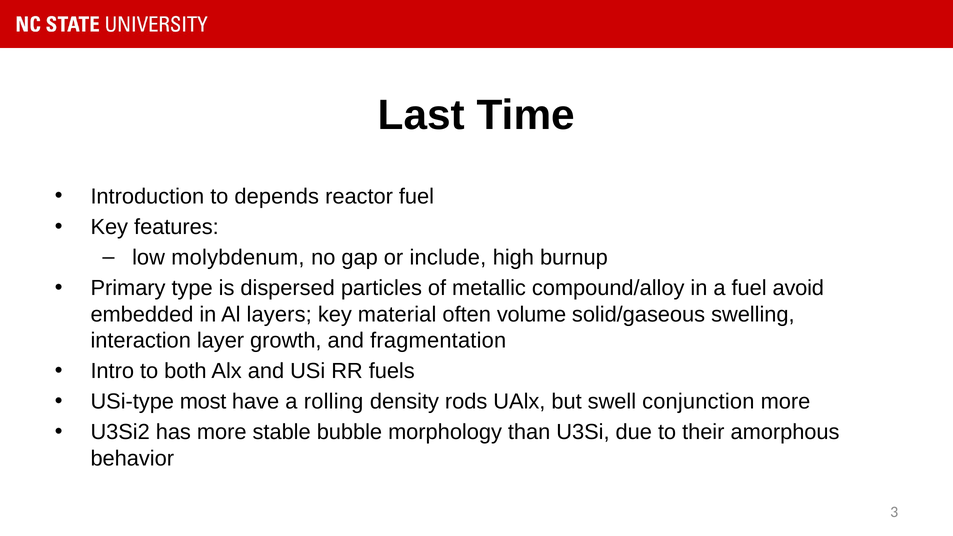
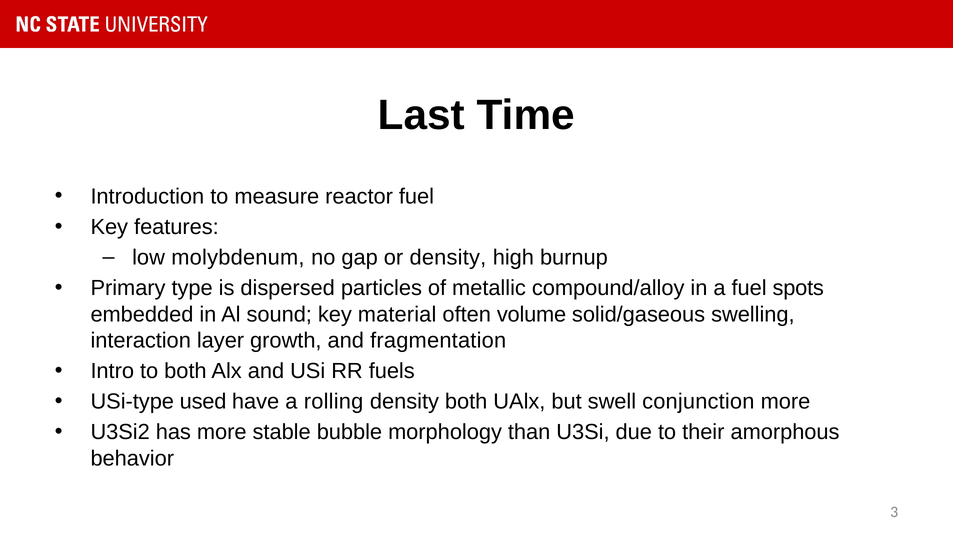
depends: depends -> measure
or include: include -> density
avoid: avoid -> spots
layers: layers -> sound
most: most -> used
density rods: rods -> both
